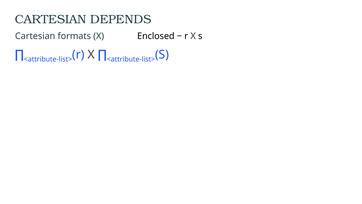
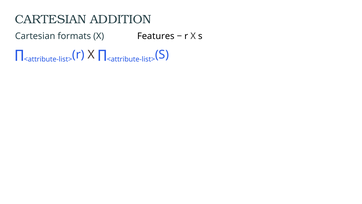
DEPENDS: DEPENDS -> ADDITION
Enclosed: Enclosed -> Features
